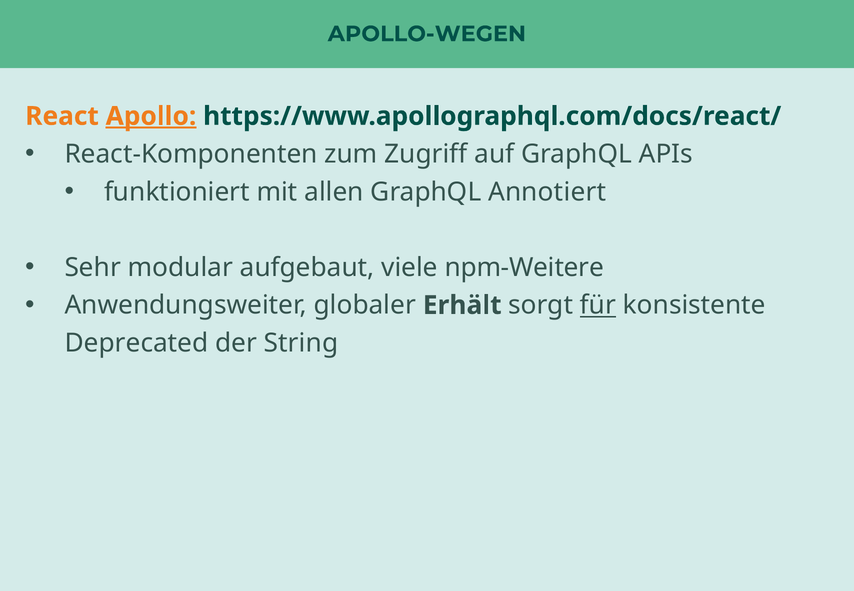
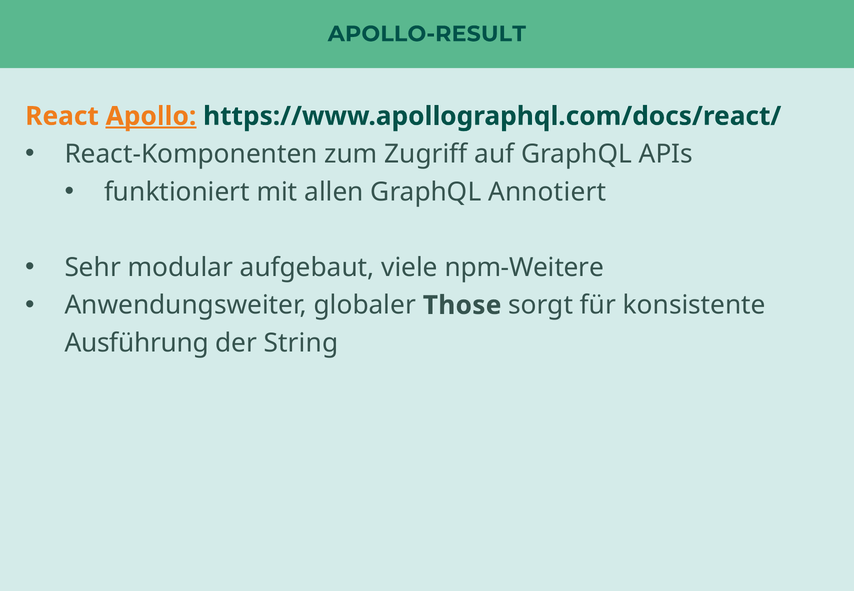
APOLLO-WEGEN: APOLLO-WEGEN -> APOLLO-RESULT
Erhält: Erhält -> Those
für underline: present -> none
Deprecated: Deprecated -> Ausführung
